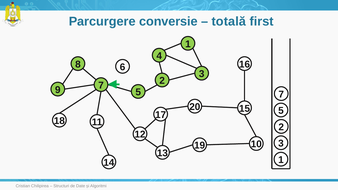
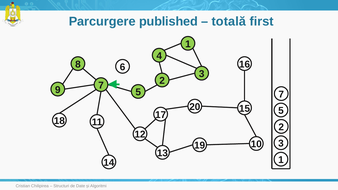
conversie: conversie -> published
